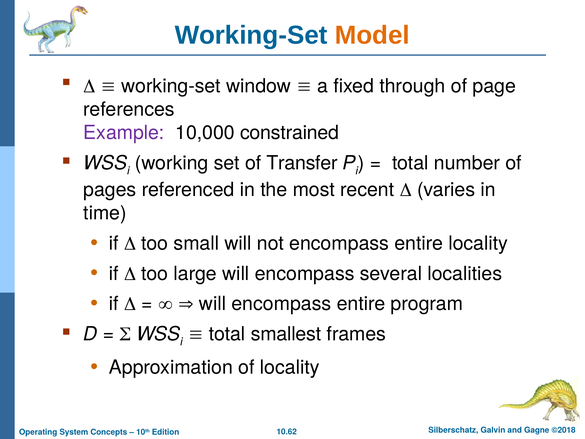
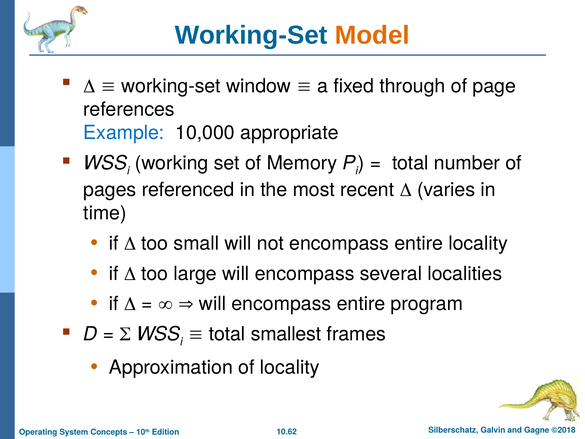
Example colour: purple -> blue
constrained: constrained -> appropriate
Transfer: Transfer -> Memory
